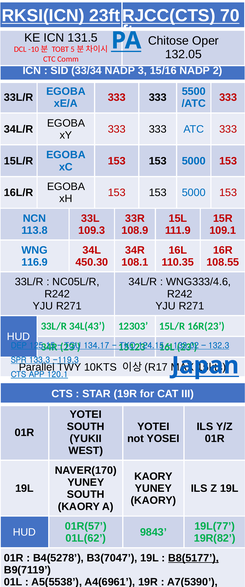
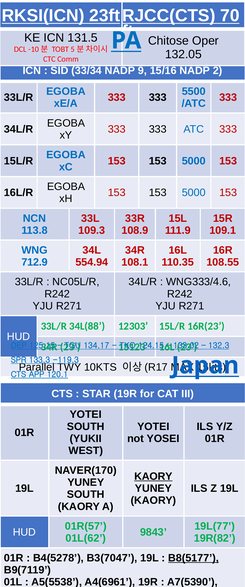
3: 3 -> 9
116.9: 116.9 -> 712.9
450.30: 450.30 -> 554.94
34L(43: 34L(43 -> 34L(88
KAORY at (153, 476) underline: none -> present
